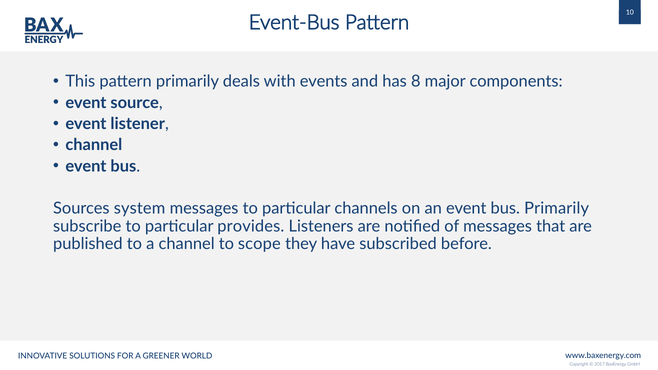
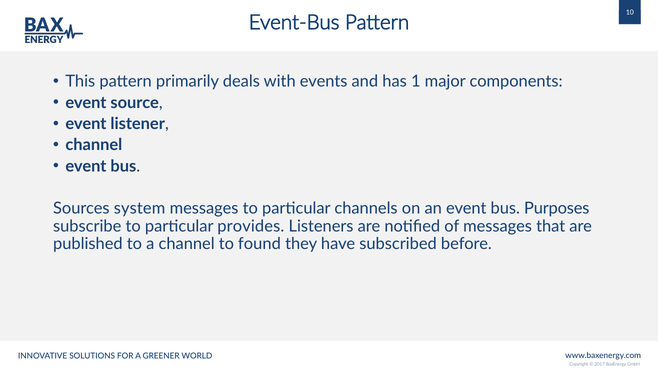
8: 8 -> 1
bus Primarily: Primarily -> Purposes
scope: scope -> found
